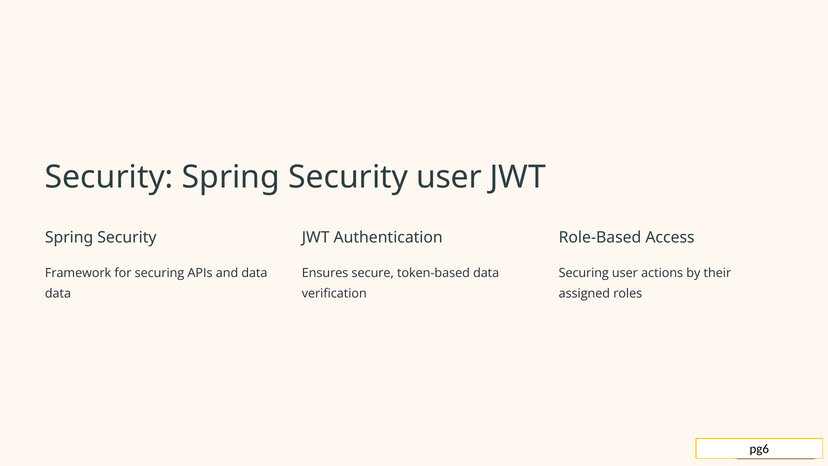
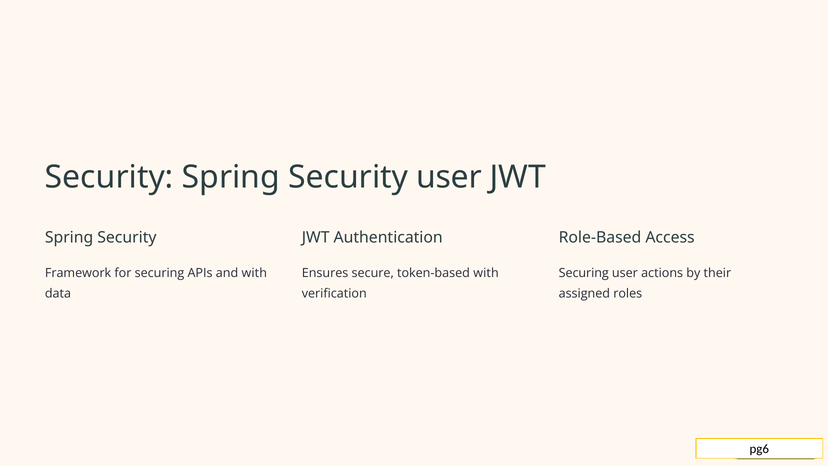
and data: data -> with
token-based data: data -> with
